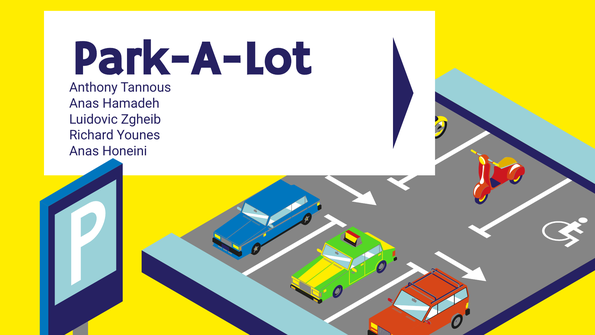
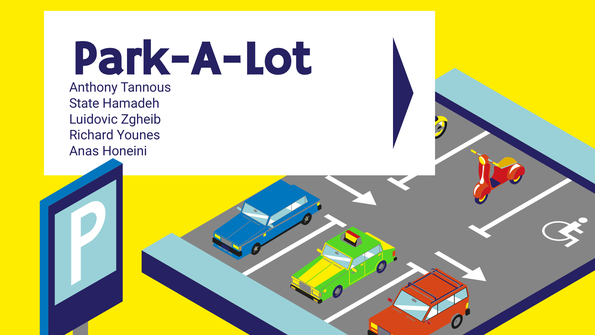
Anas at (84, 103): Anas -> State
